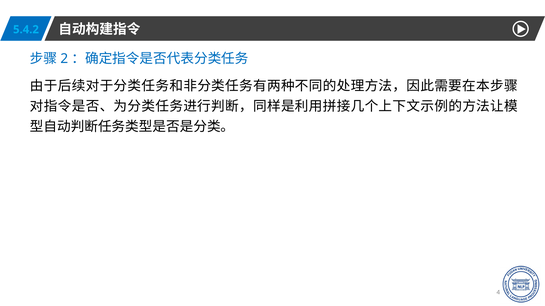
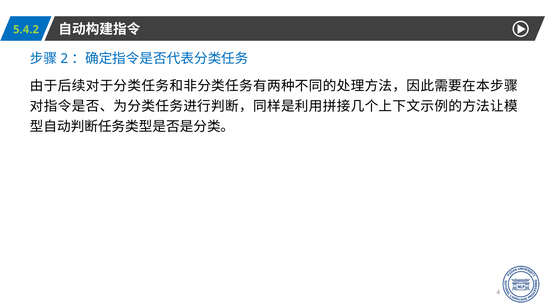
5.4.2 colour: light blue -> light green
